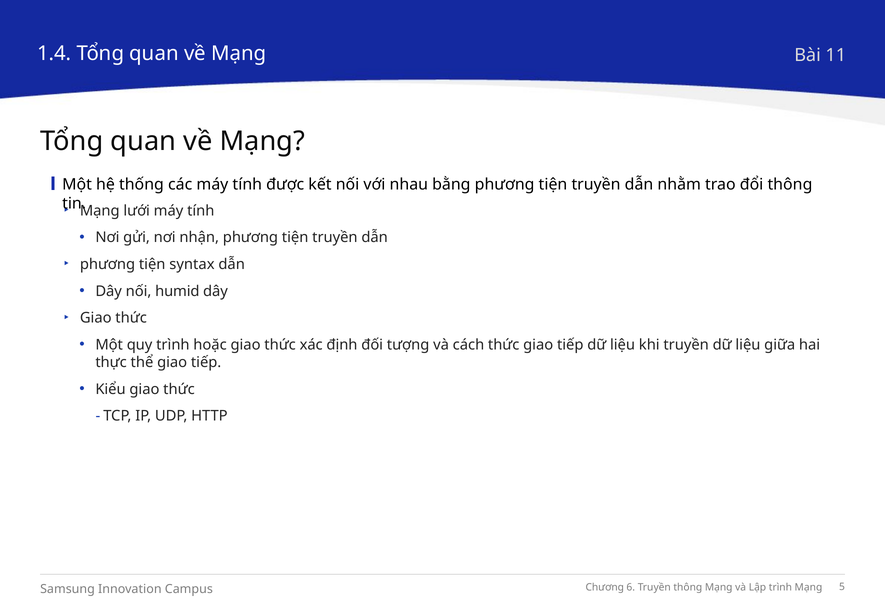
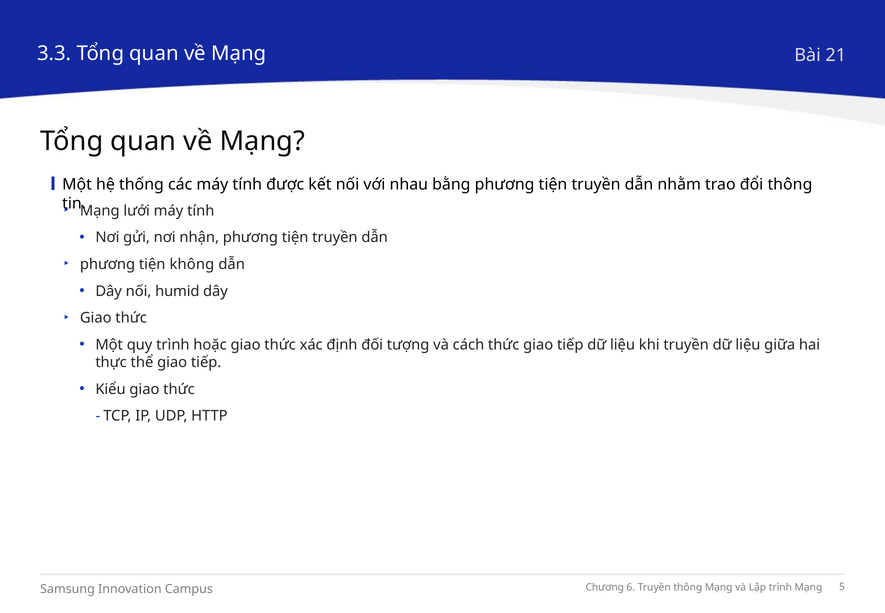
1.4: 1.4 -> 3.3
11: 11 -> 21
syntax: syntax -> không
